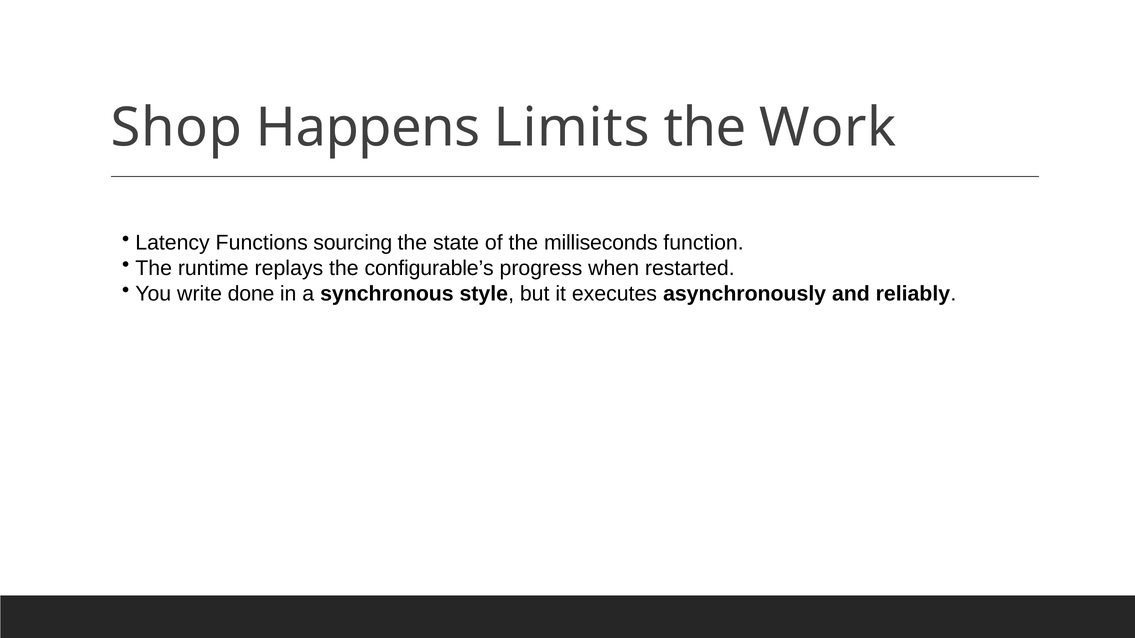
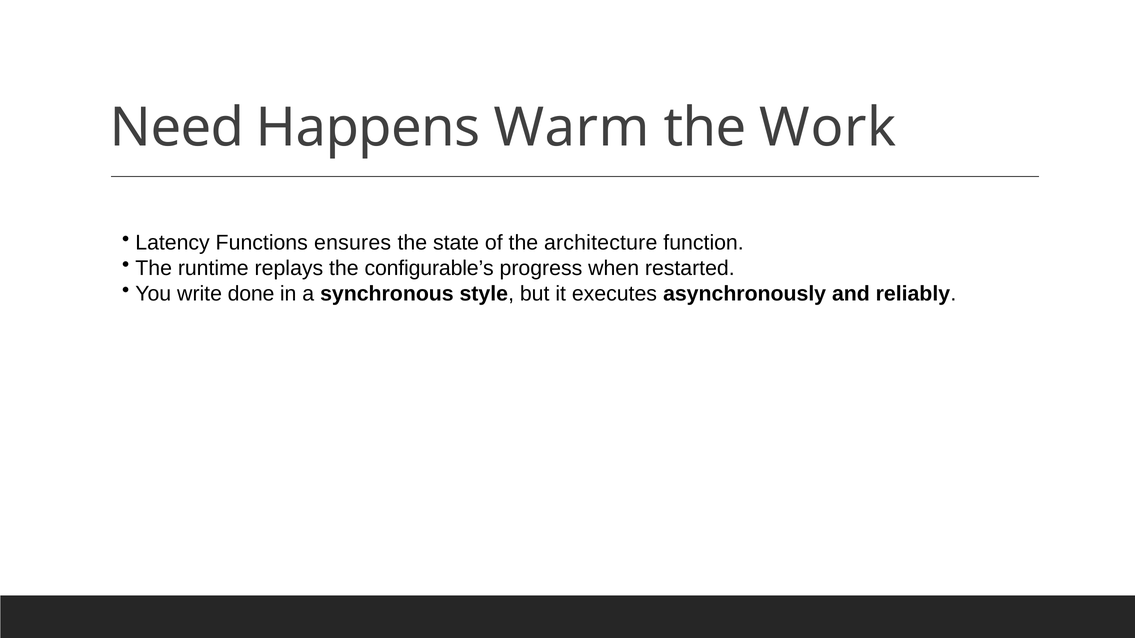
Shop: Shop -> Need
Limits: Limits -> Warm
sourcing: sourcing -> ensures
milliseconds: milliseconds -> architecture
